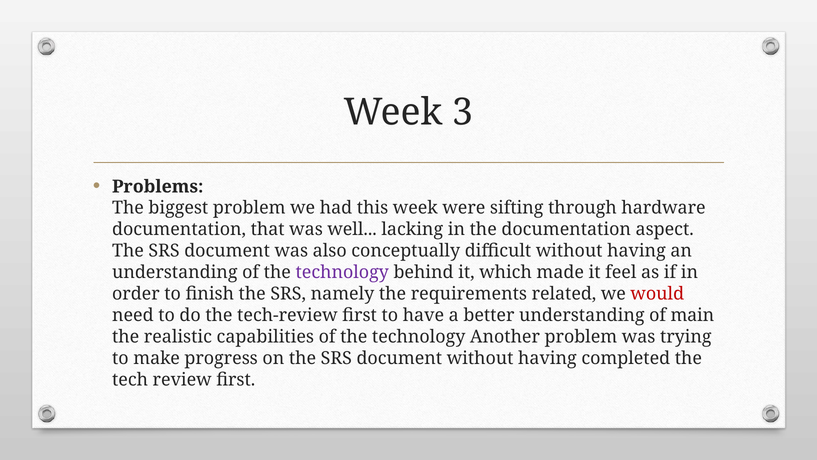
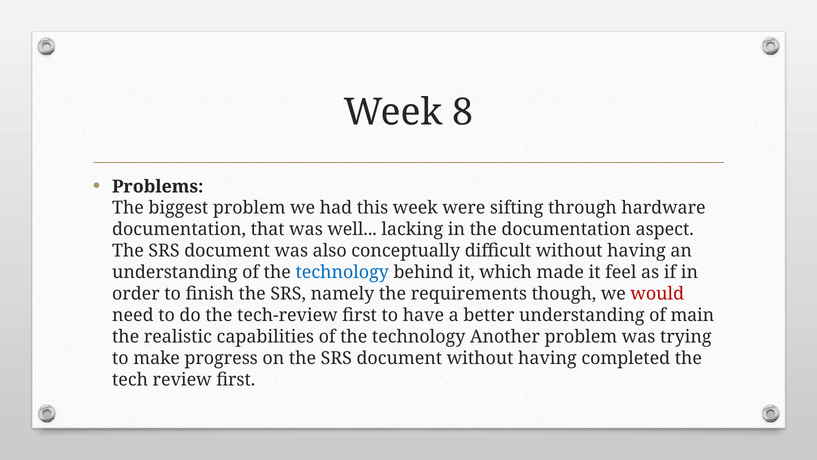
3: 3 -> 8
technology at (342, 272) colour: purple -> blue
related: related -> though
